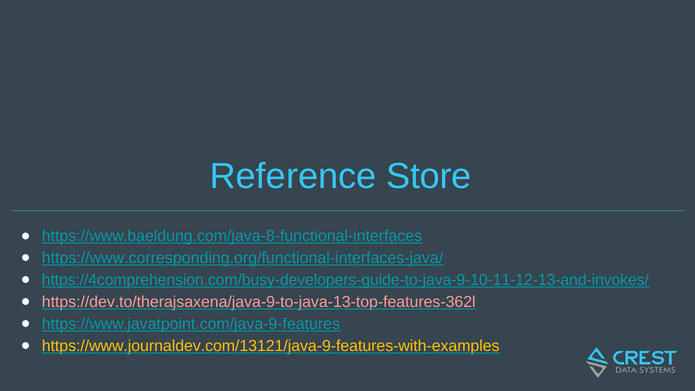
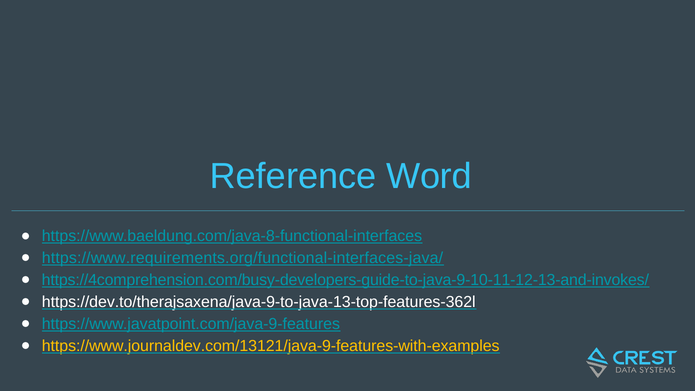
Store: Store -> Word
https://www.corresponding.org/functional-interfaces-java/: https://www.corresponding.org/functional-interfaces-java/ -> https://www.requirements.org/functional-interfaces-java/
https://dev.to/therajsaxena/java-9-to-java-13-top-features-362l colour: pink -> white
